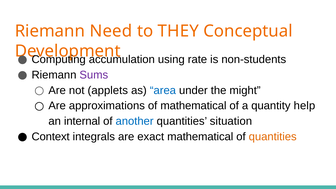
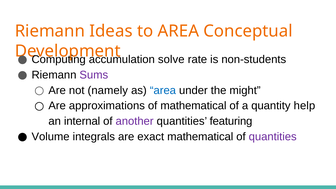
Need: Need -> Ideas
to THEY: THEY -> AREA
using: using -> solve
applets: applets -> namely
another colour: blue -> purple
situation: situation -> featuring
Context: Context -> Volume
quantities at (273, 137) colour: orange -> purple
